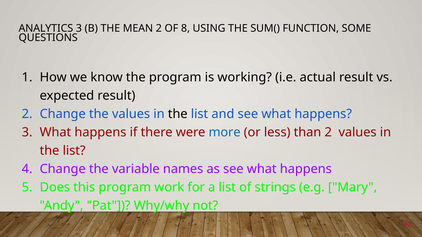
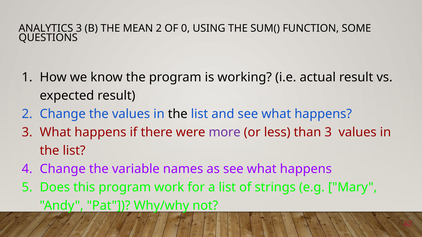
8: 8 -> 0
more colour: blue -> purple
than 2: 2 -> 3
